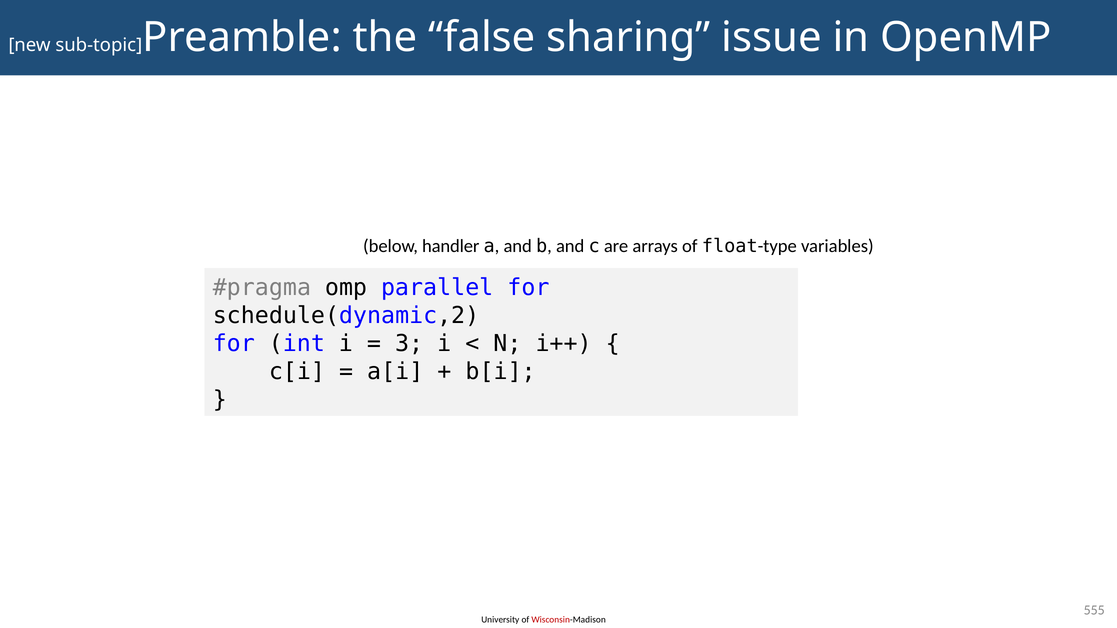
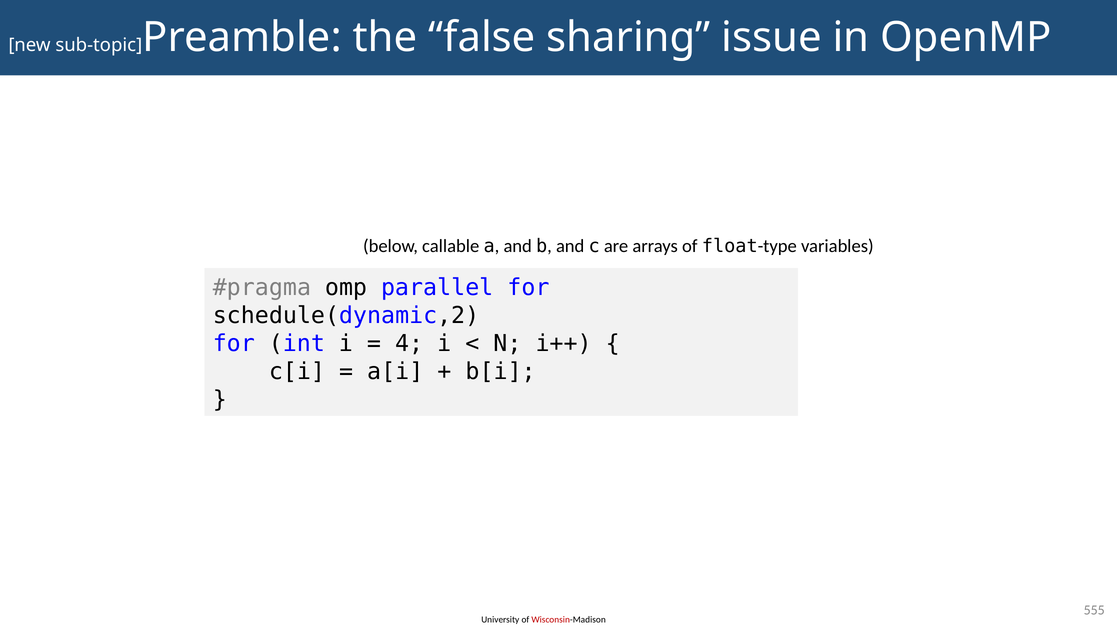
handler: handler -> callable
3: 3 -> 4
